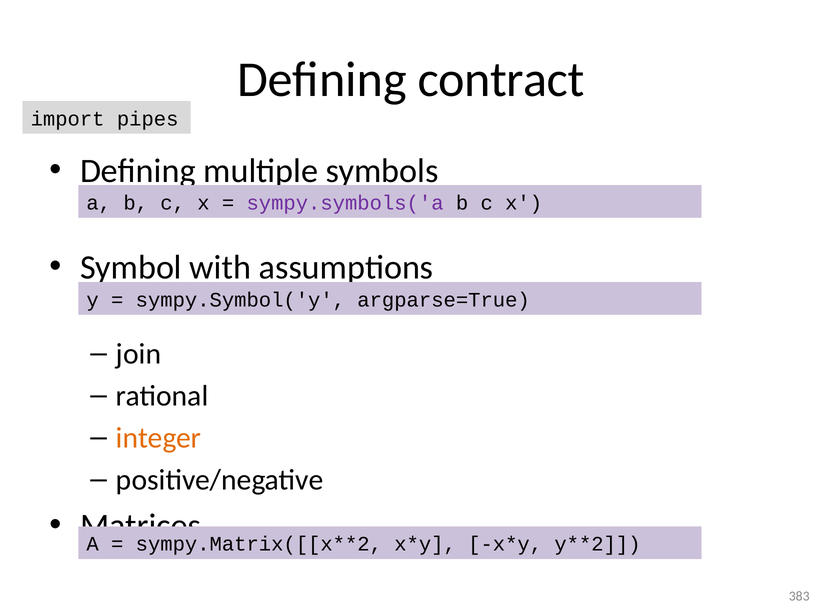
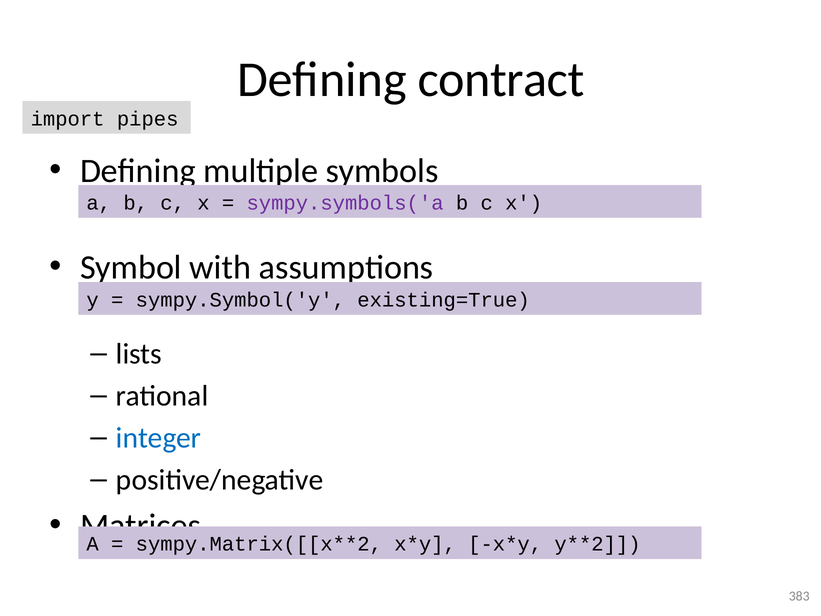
argparse=True: argparse=True -> existing=True
join: join -> lists
integer colour: orange -> blue
